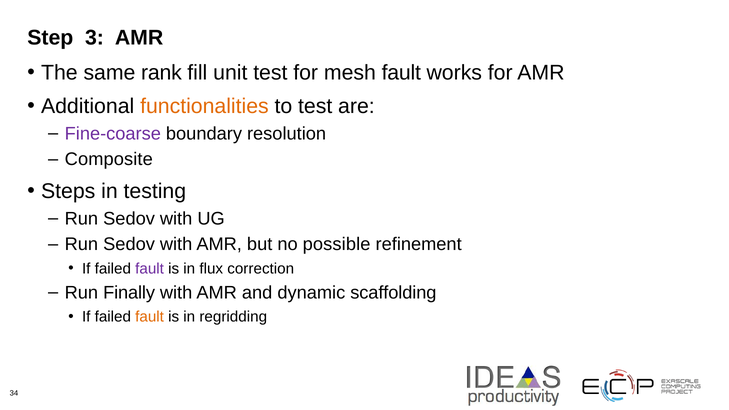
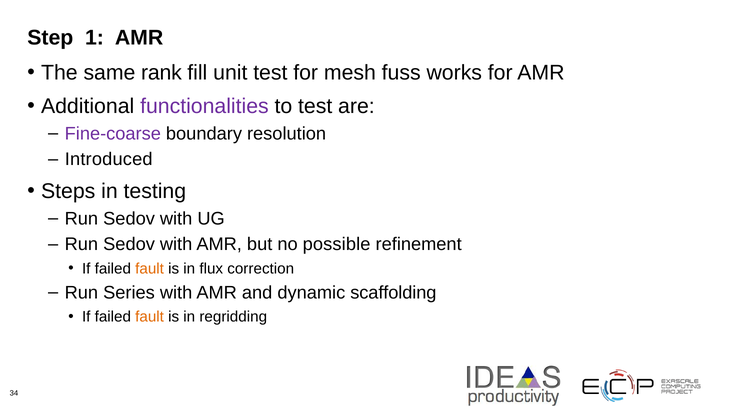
3: 3 -> 1
mesh fault: fault -> fuss
functionalities colour: orange -> purple
Composite: Composite -> Introduced
fault at (150, 269) colour: purple -> orange
Finally: Finally -> Series
